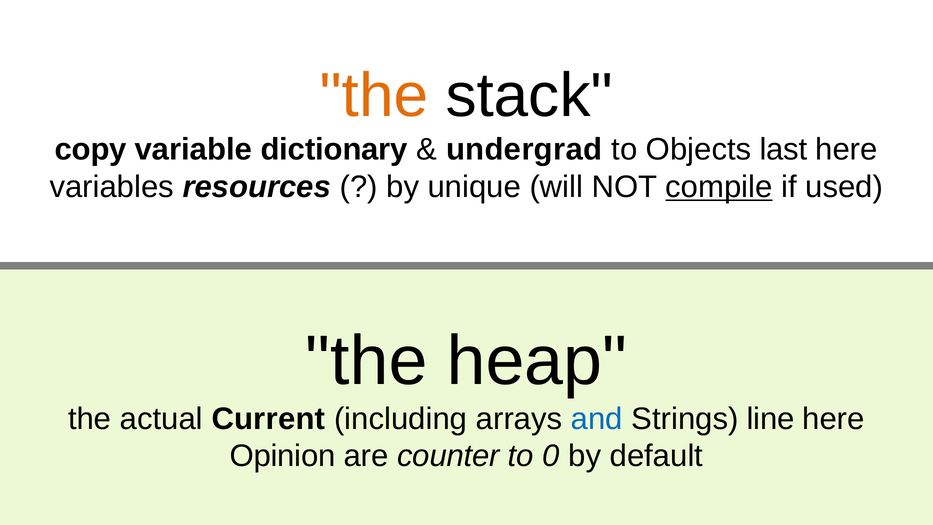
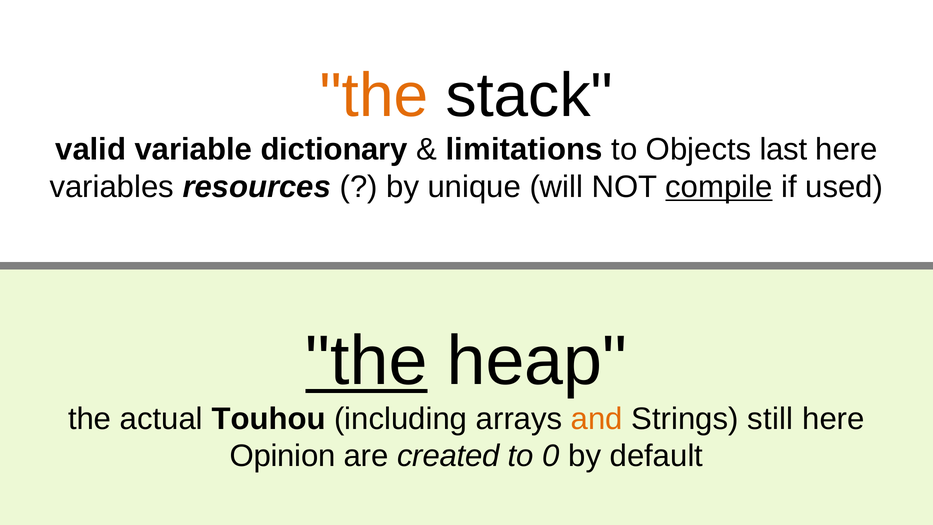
copy: copy -> valid
undergrad: undergrad -> limitations
the at (366, 361) underline: none -> present
Current: Current -> Touhou
and colour: blue -> orange
line: line -> still
counter: counter -> created
